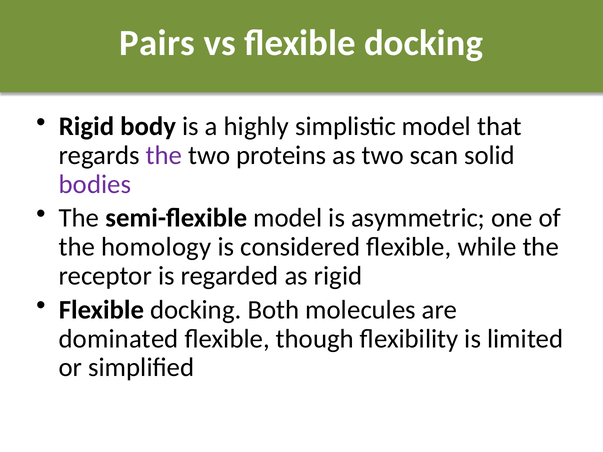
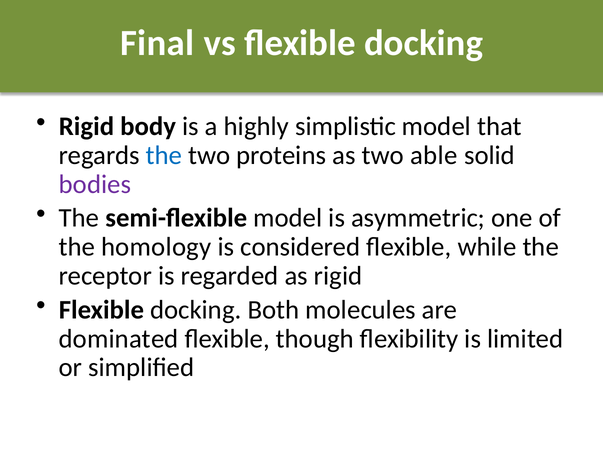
Pairs: Pairs -> Final
the at (164, 155) colour: purple -> blue
scan: scan -> able
